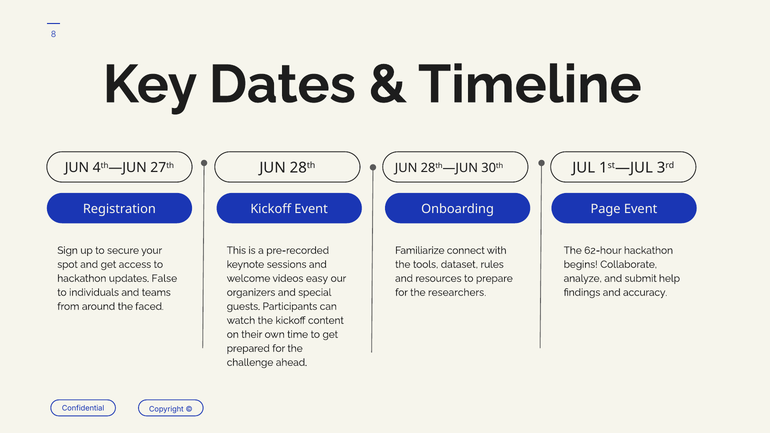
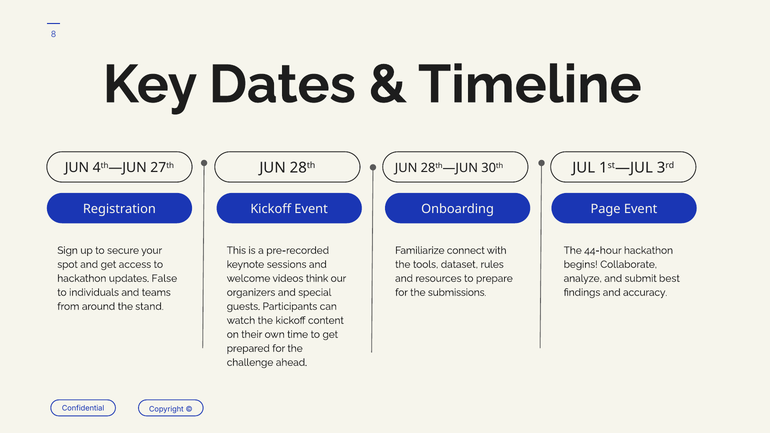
62-hour: 62-hour -> 44-hour
easy: easy -> think
help: help -> best
researchers: researchers -> submissions
faced: faced -> stand
